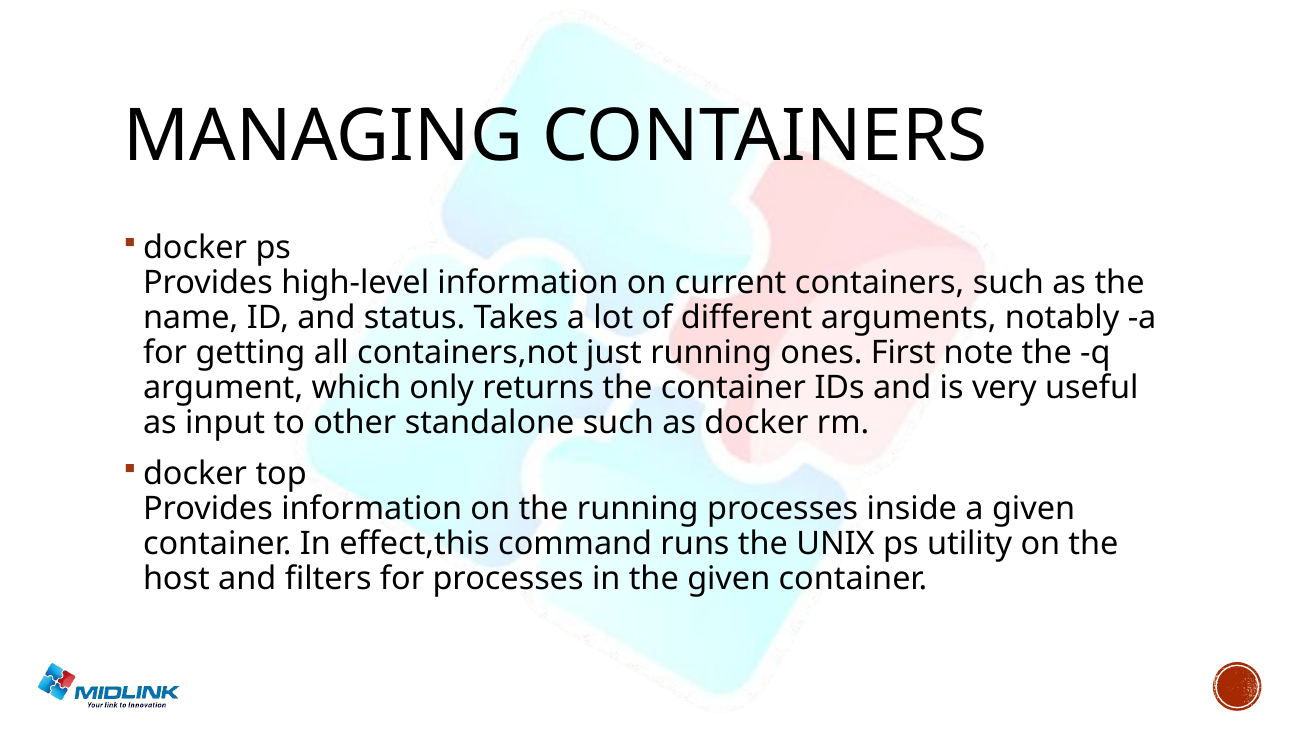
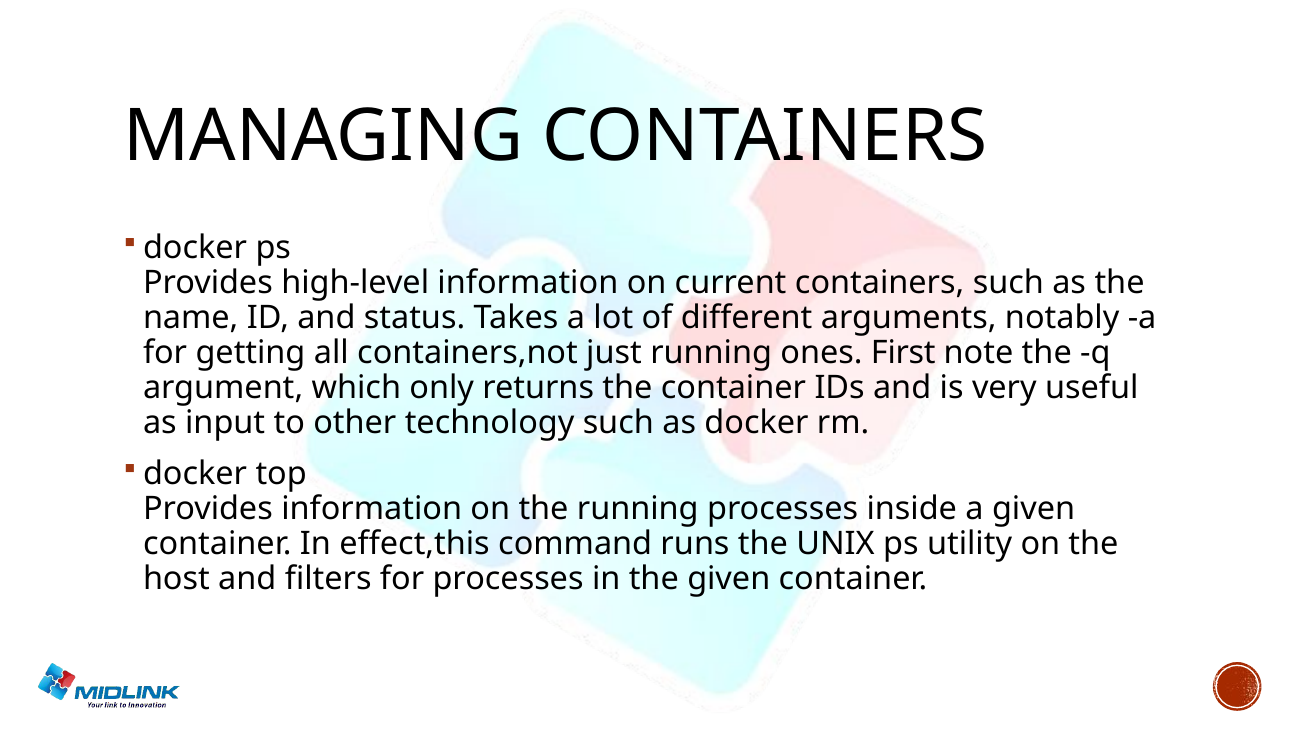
standalone: standalone -> technology
